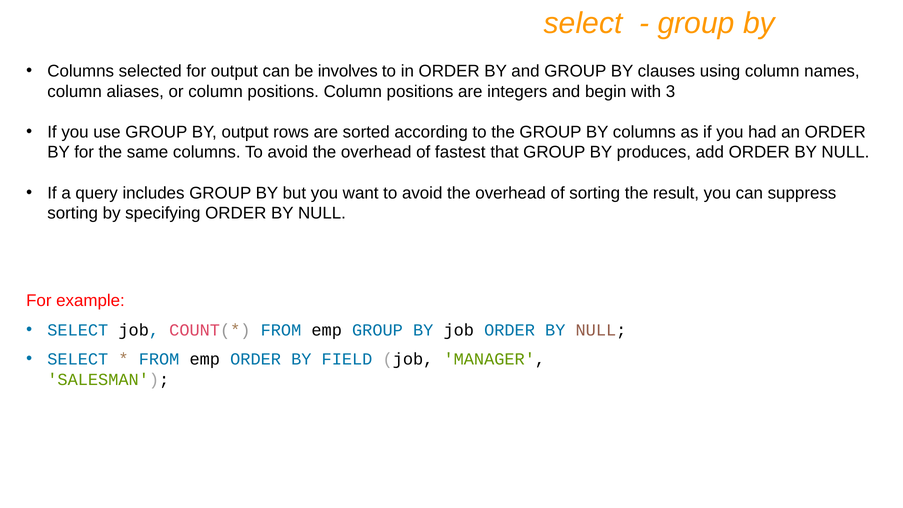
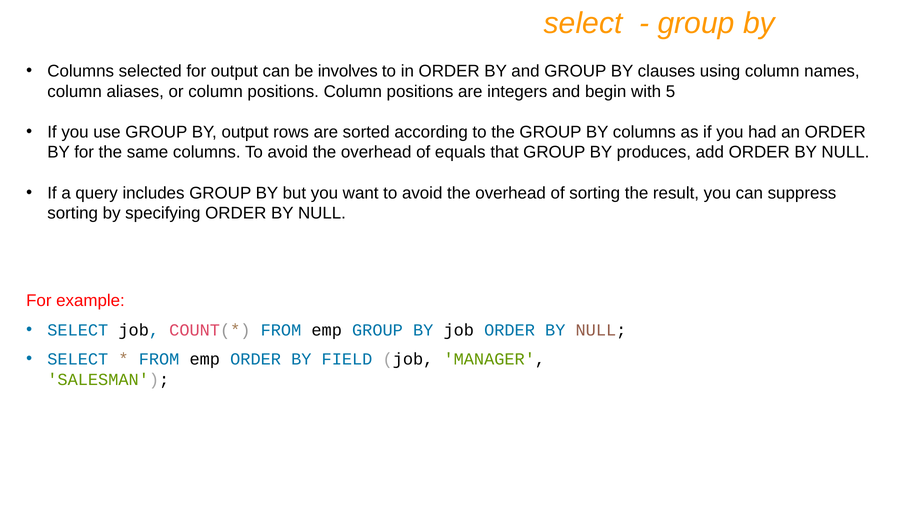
3: 3 -> 5
fastest: fastest -> equals
